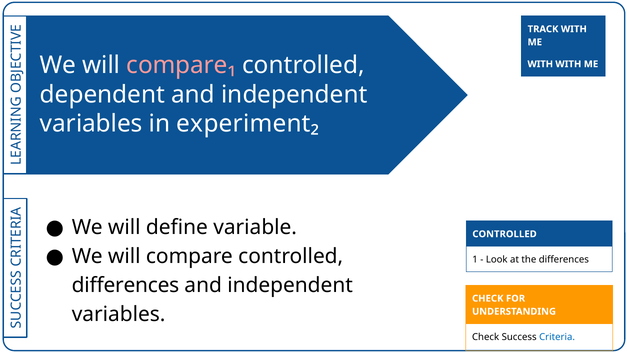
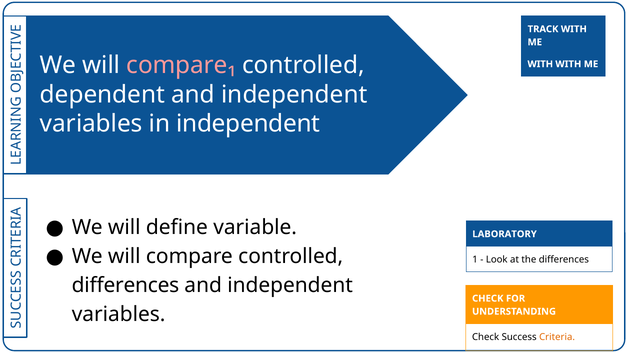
in experiment₂: experiment₂ -> independent
CONTROLLED at (505, 234): CONTROLLED -> LABORATORY
Criteria colour: blue -> orange
